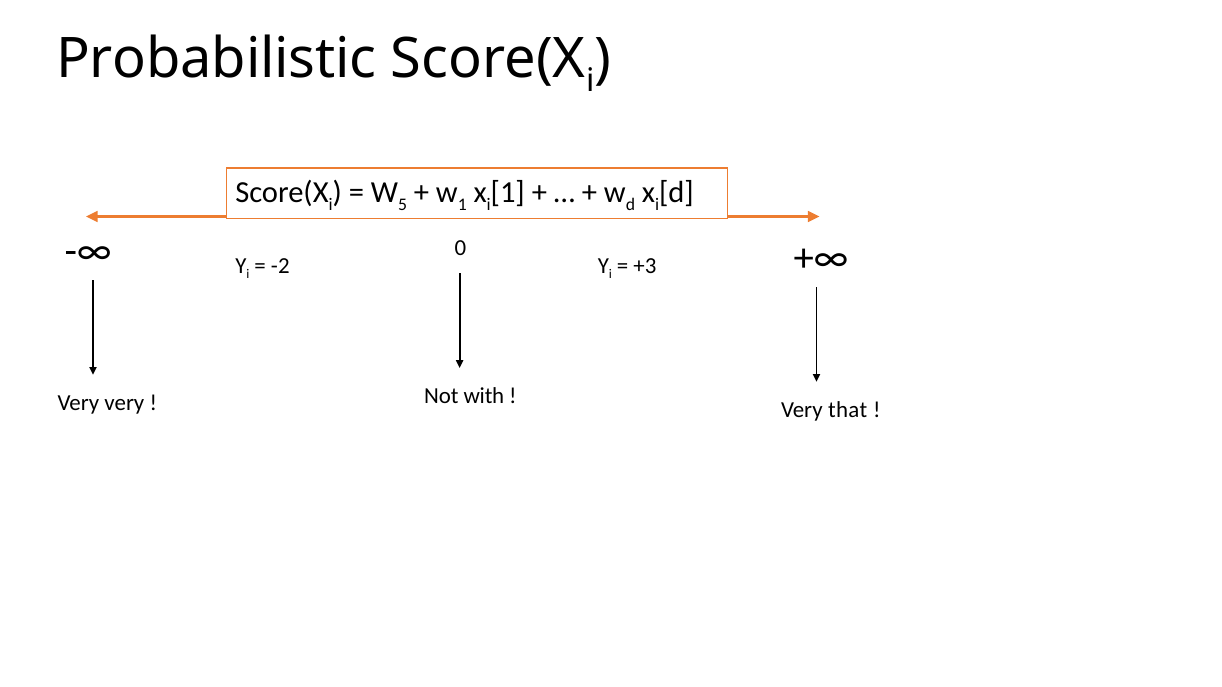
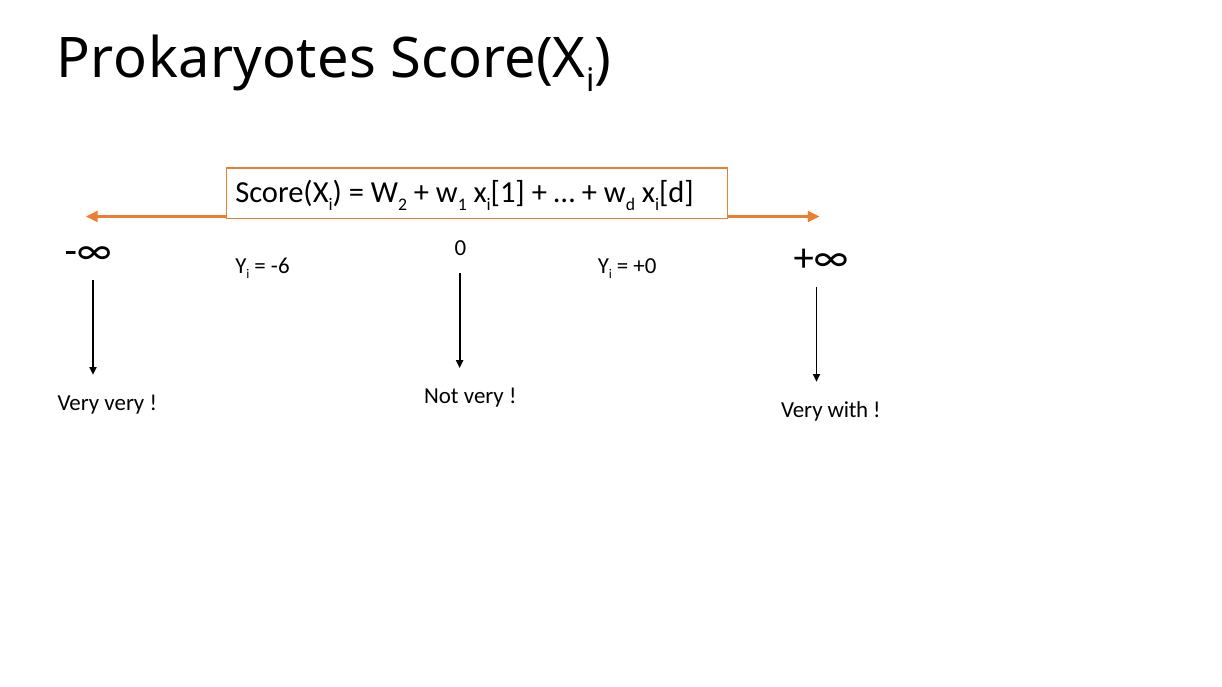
Probabilistic: Probabilistic -> Prokaryotes
5: 5 -> 2
-2: -2 -> -6
+3: +3 -> +0
Not with: with -> very
that: that -> with
